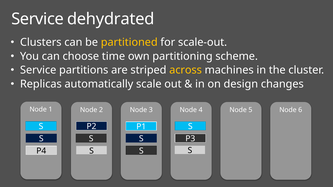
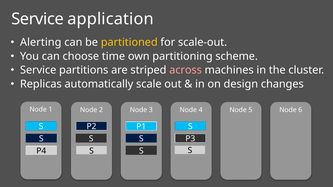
dehydrated: dehydrated -> application
Clusters: Clusters -> Alerting
across colour: yellow -> pink
